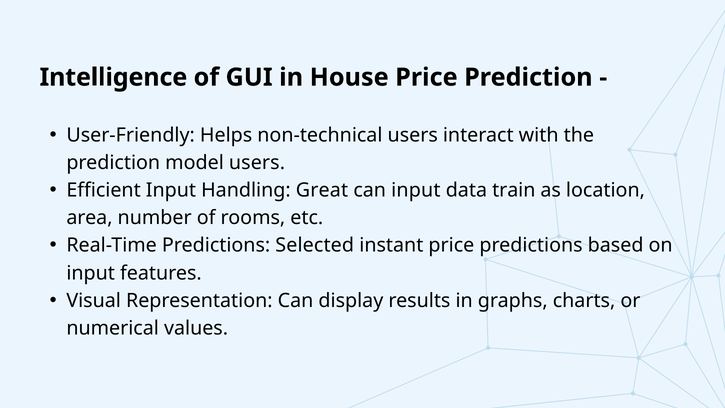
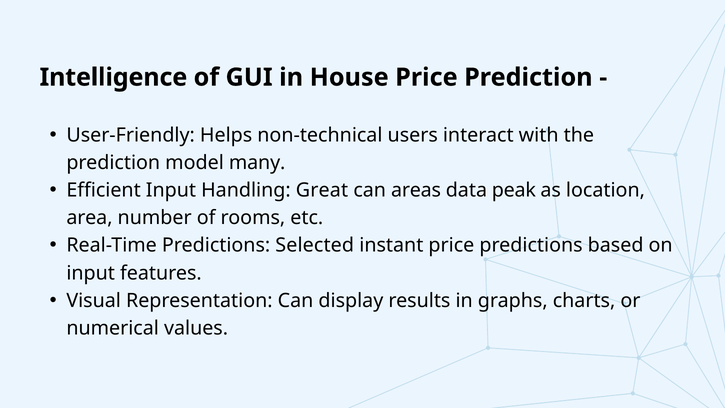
model users: users -> many
can input: input -> areas
train: train -> peak
